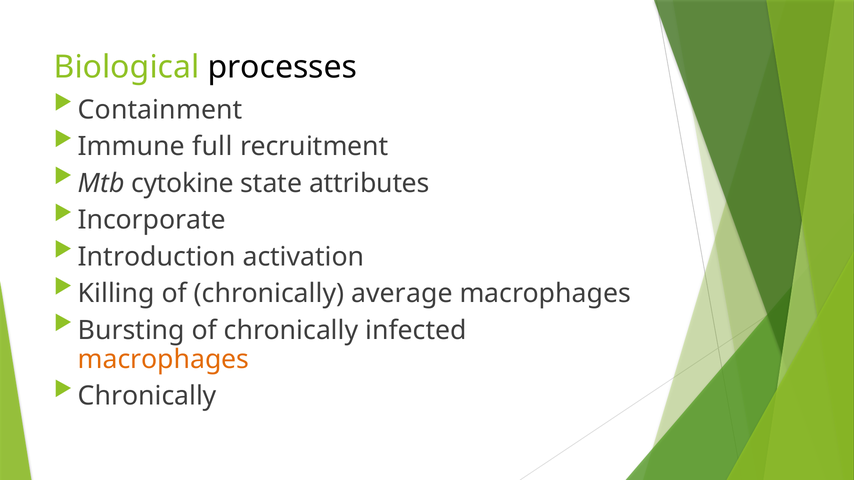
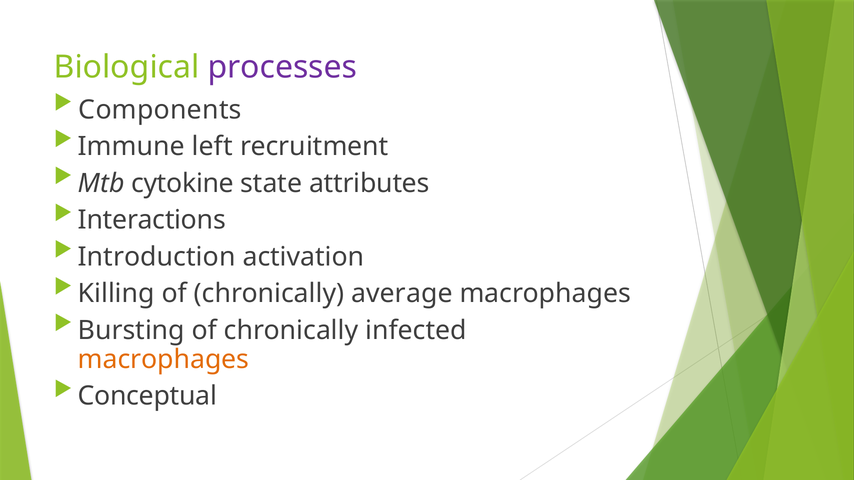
processes colour: black -> purple
Containment: Containment -> Components
full: full -> left
Incorporate: Incorporate -> Interactions
Chronically at (147, 396): Chronically -> Conceptual
